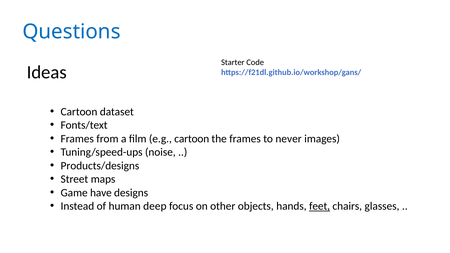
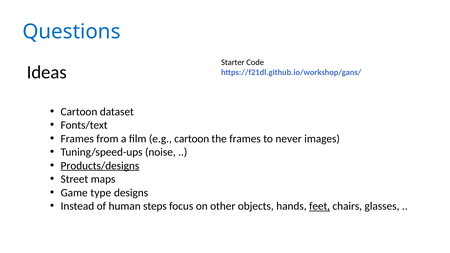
Products/designs underline: none -> present
have: have -> type
deep: deep -> steps
